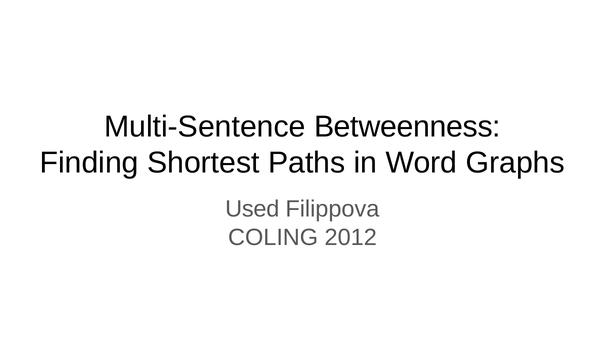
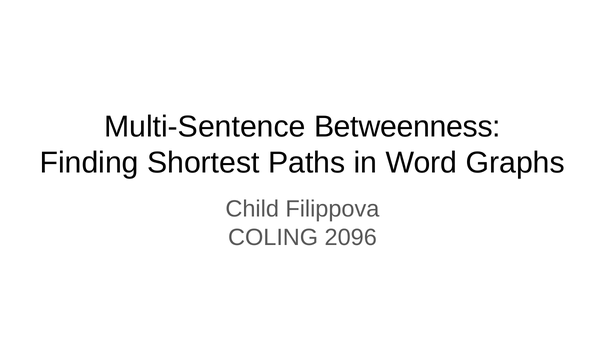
Used: Used -> Child
2012: 2012 -> 2096
